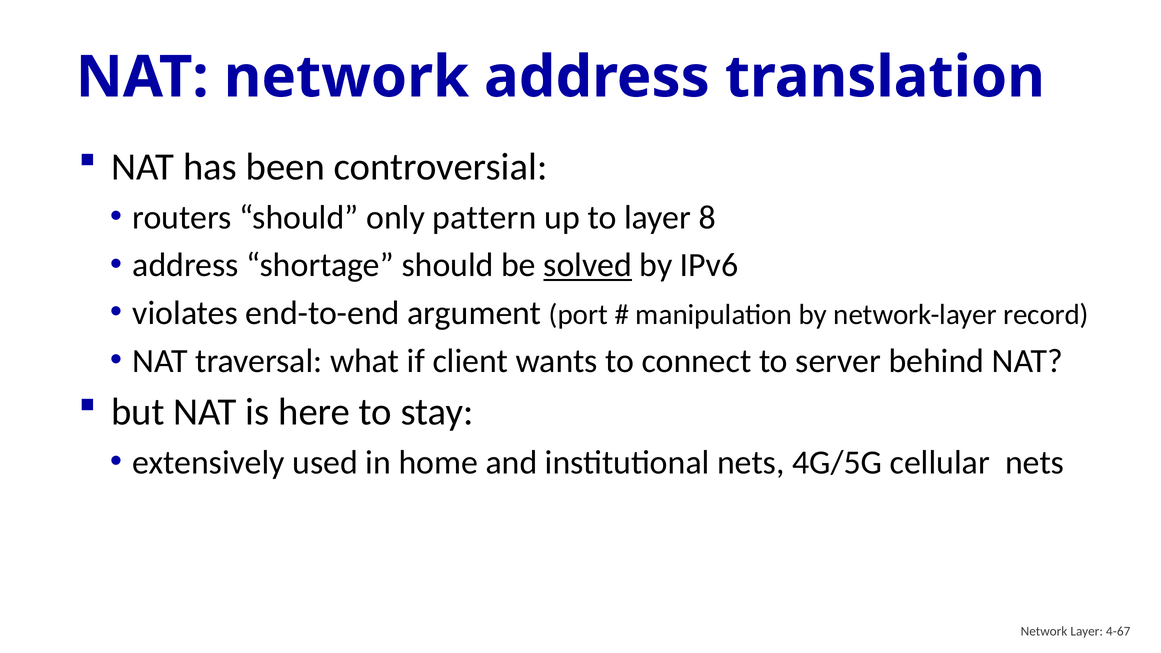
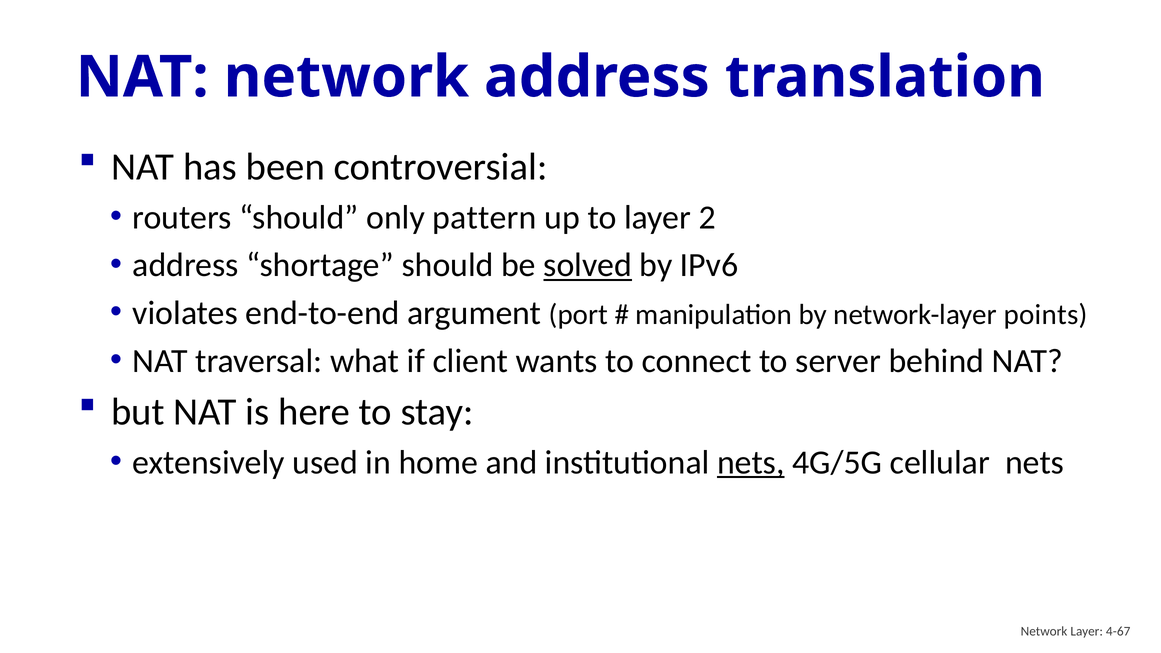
8: 8 -> 2
record: record -> points
nets at (751, 463) underline: none -> present
